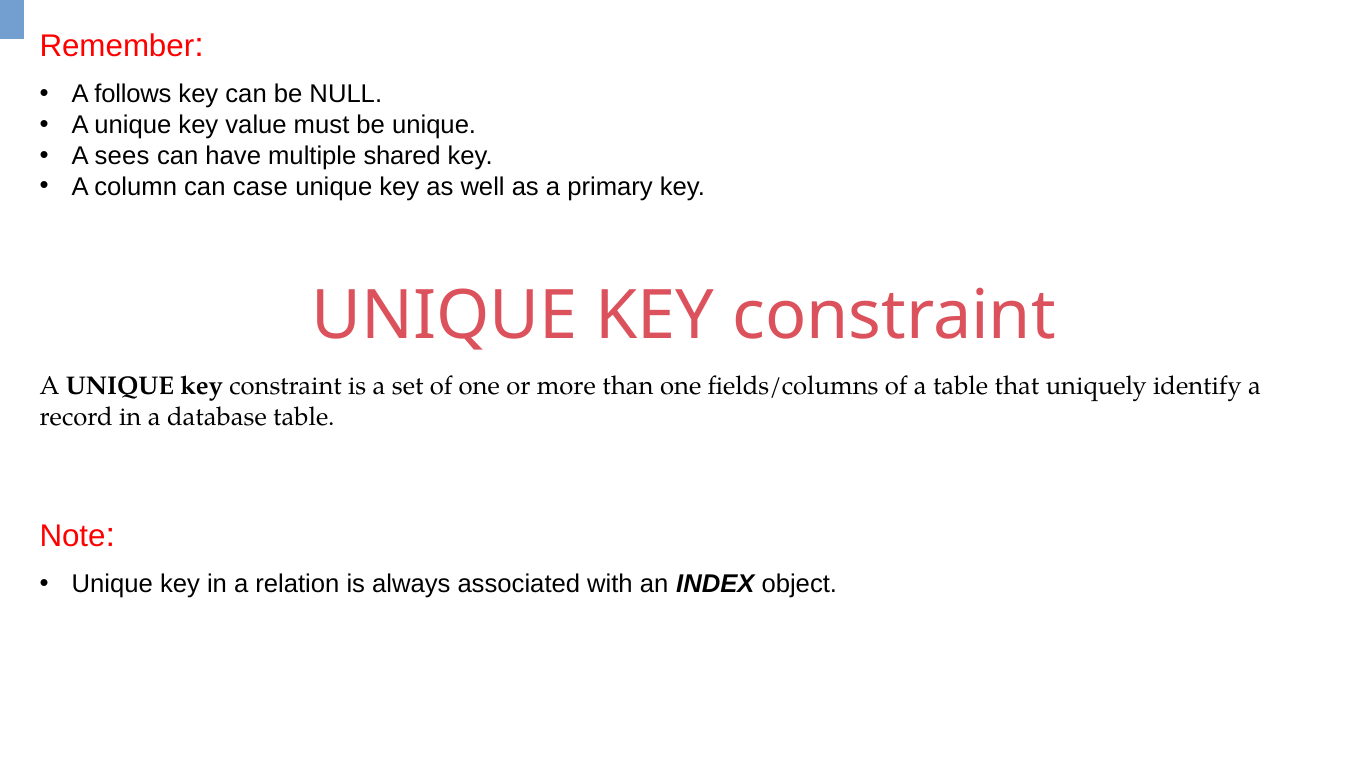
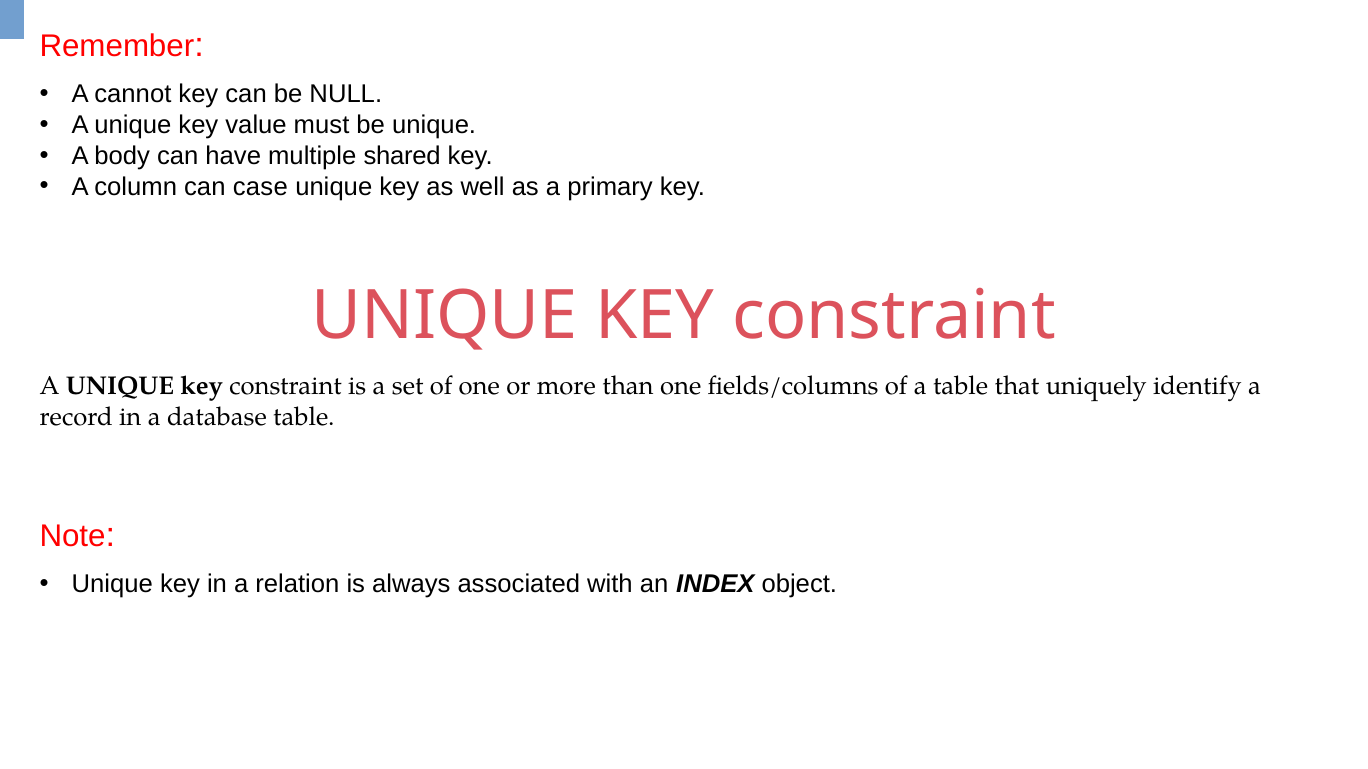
follows: follows -> cannot
sees: sees -> body
